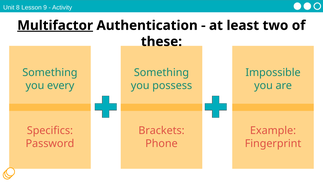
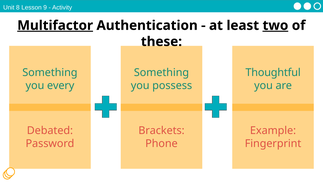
two underline: none -> present
Impossible: Impossible -> Thoughtful
Specifics: Specifics -> Debated
